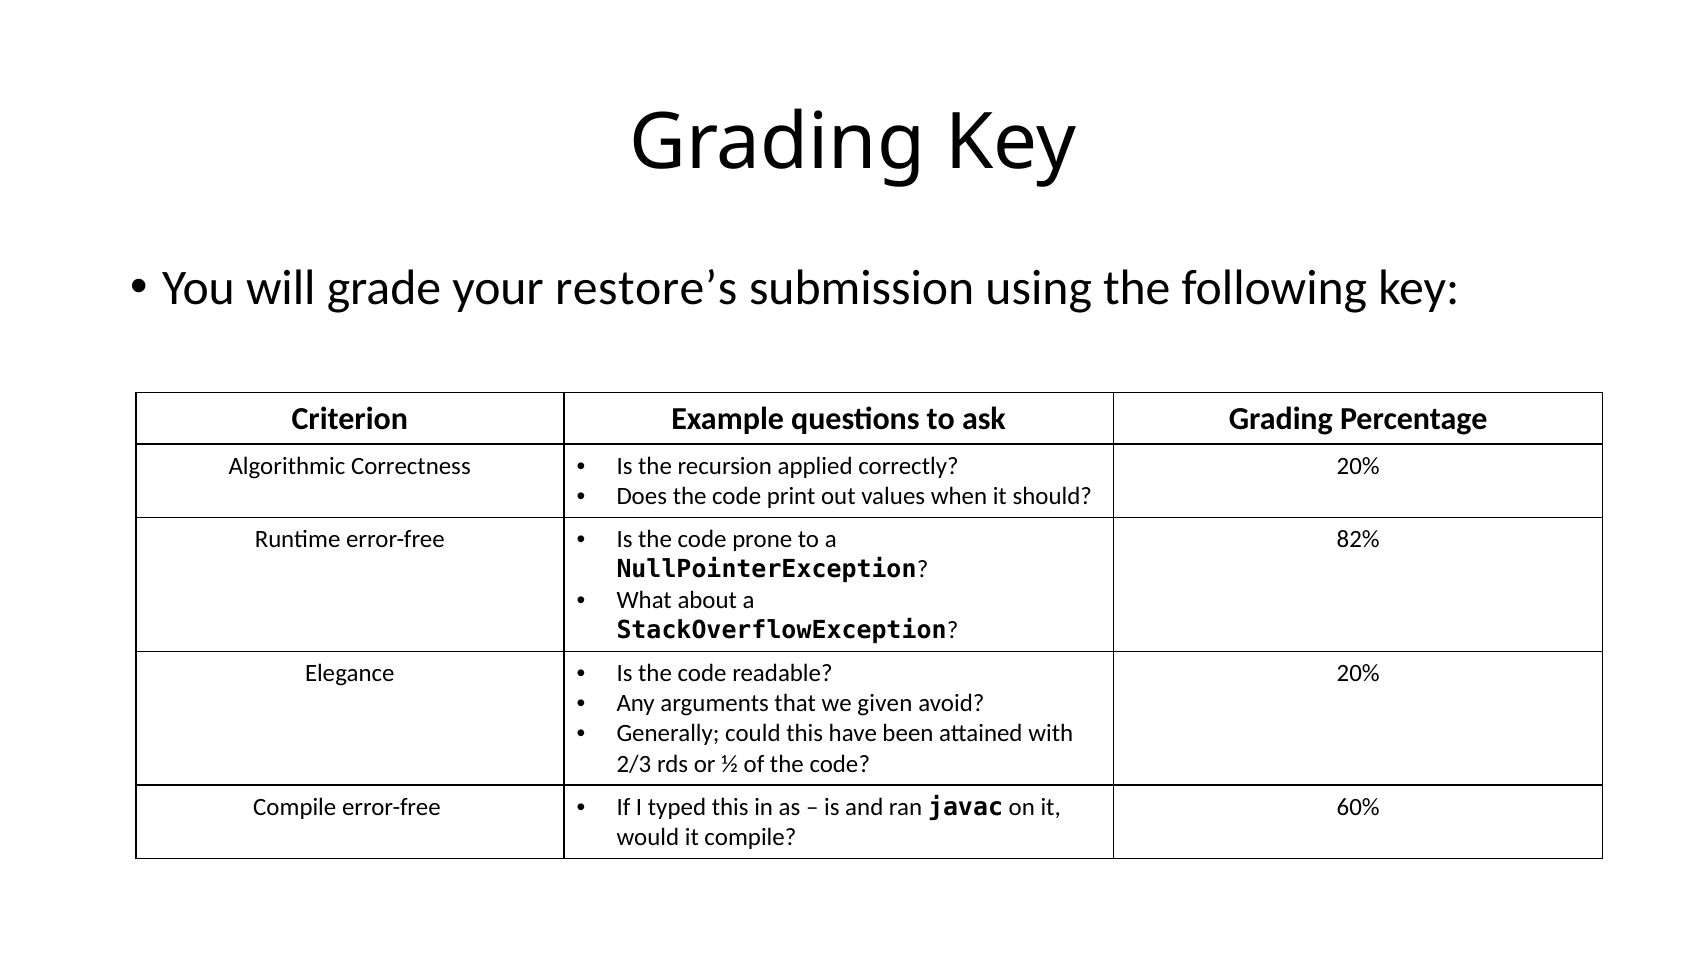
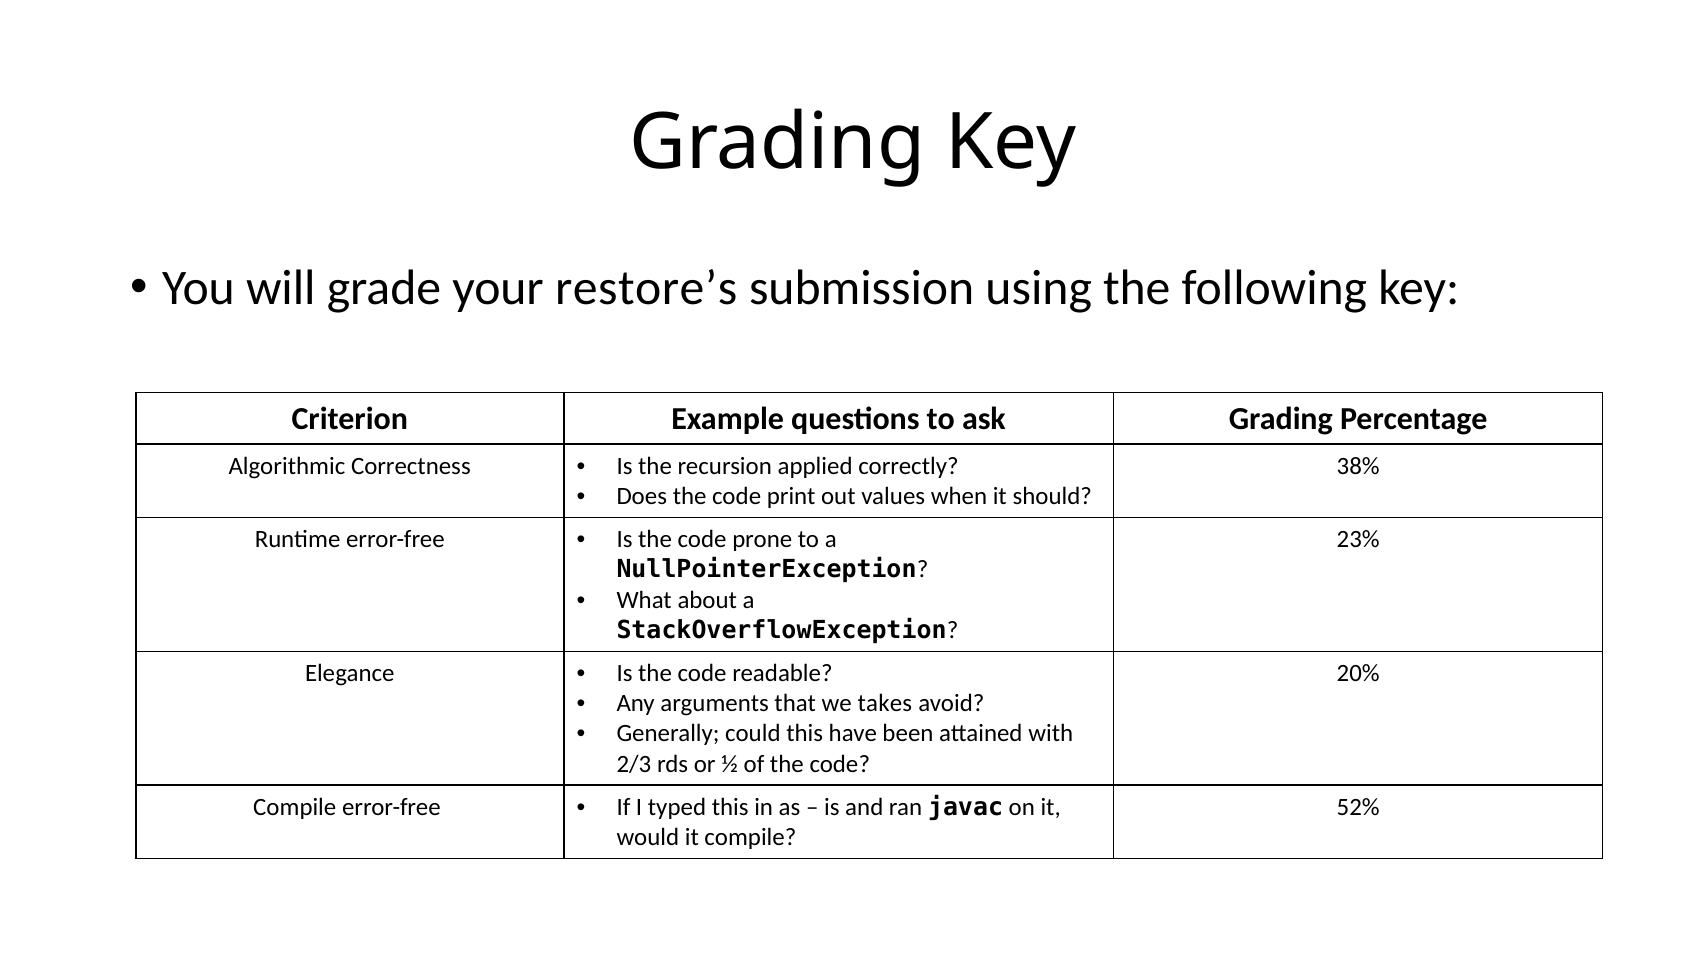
20% at (1358, 466): 20% -> 38%
82%: 82% -> 23%
given: given -> takes
60%: 60% -> 52%
